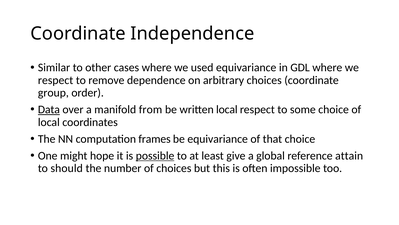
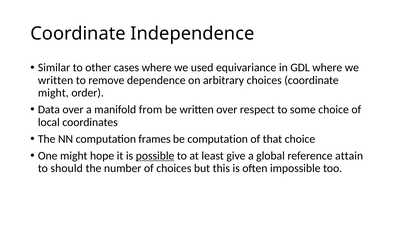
respect at (56, 80): respect -> written
group at (53, 93): group -> might
Data underline: present -> none
written local: local -> over
be equivariance: equivariance -> computation
